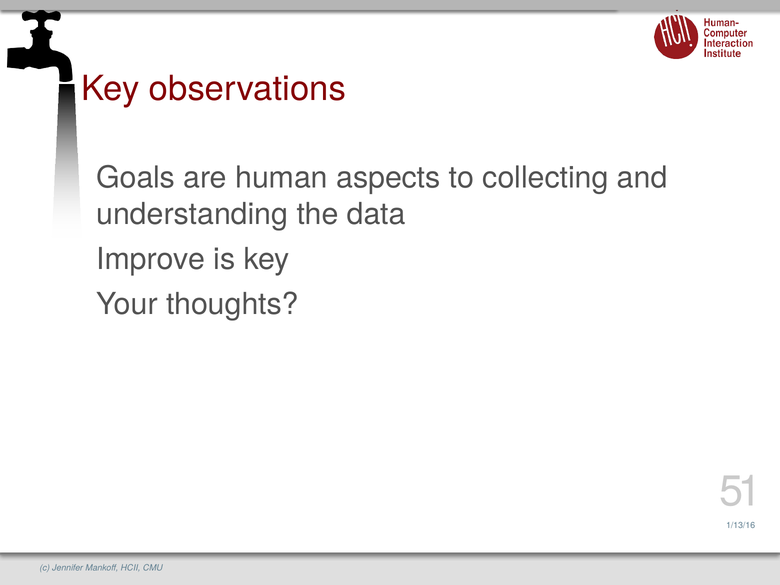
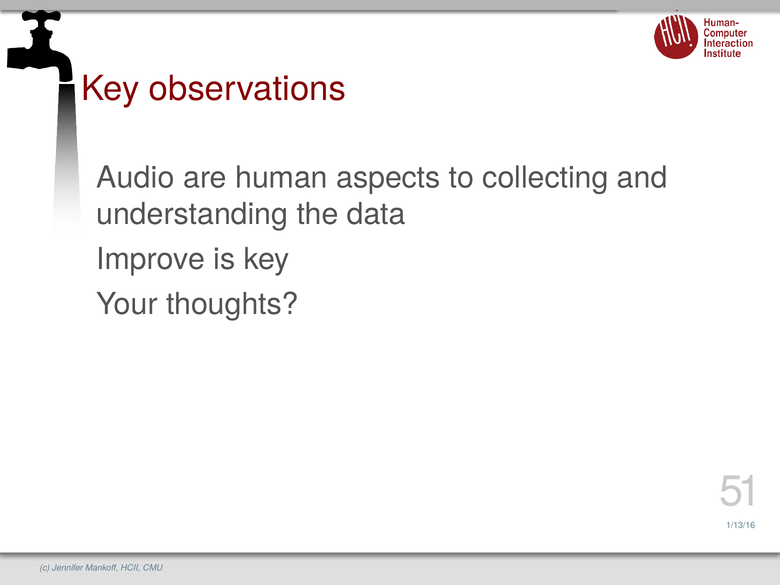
Goals: Goals -> Audio
